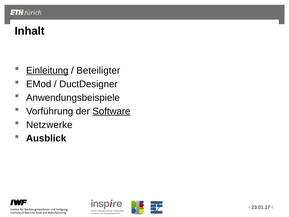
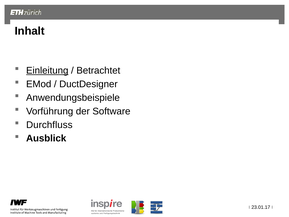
Beteiligter: Beteiligter -> Betrachtet
Software underline: present -> none
Netzwerke: Netzwerke -> Durchfluss
